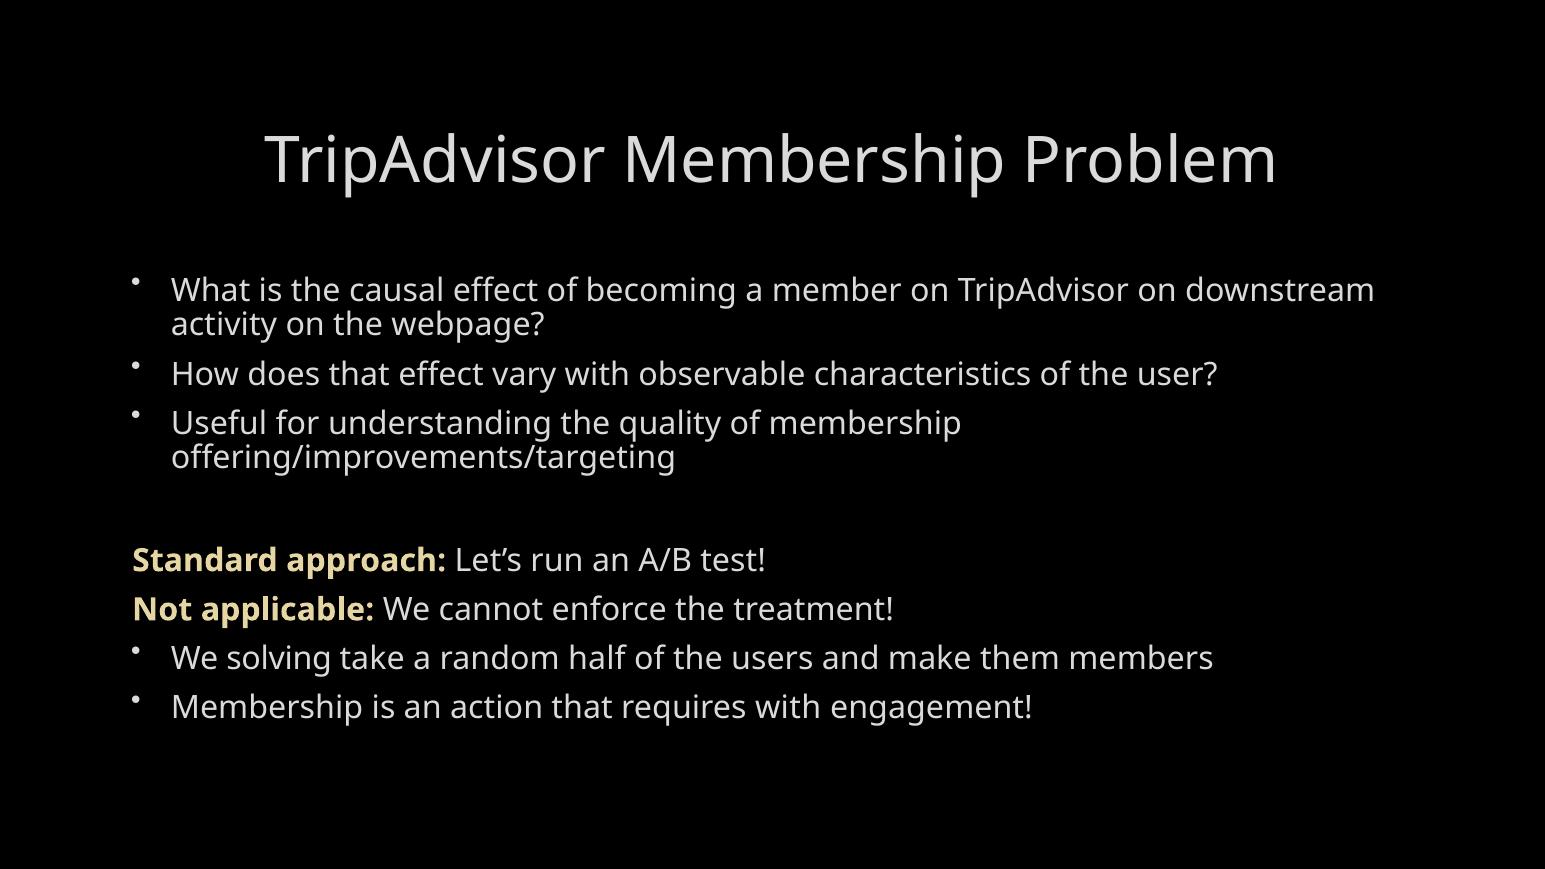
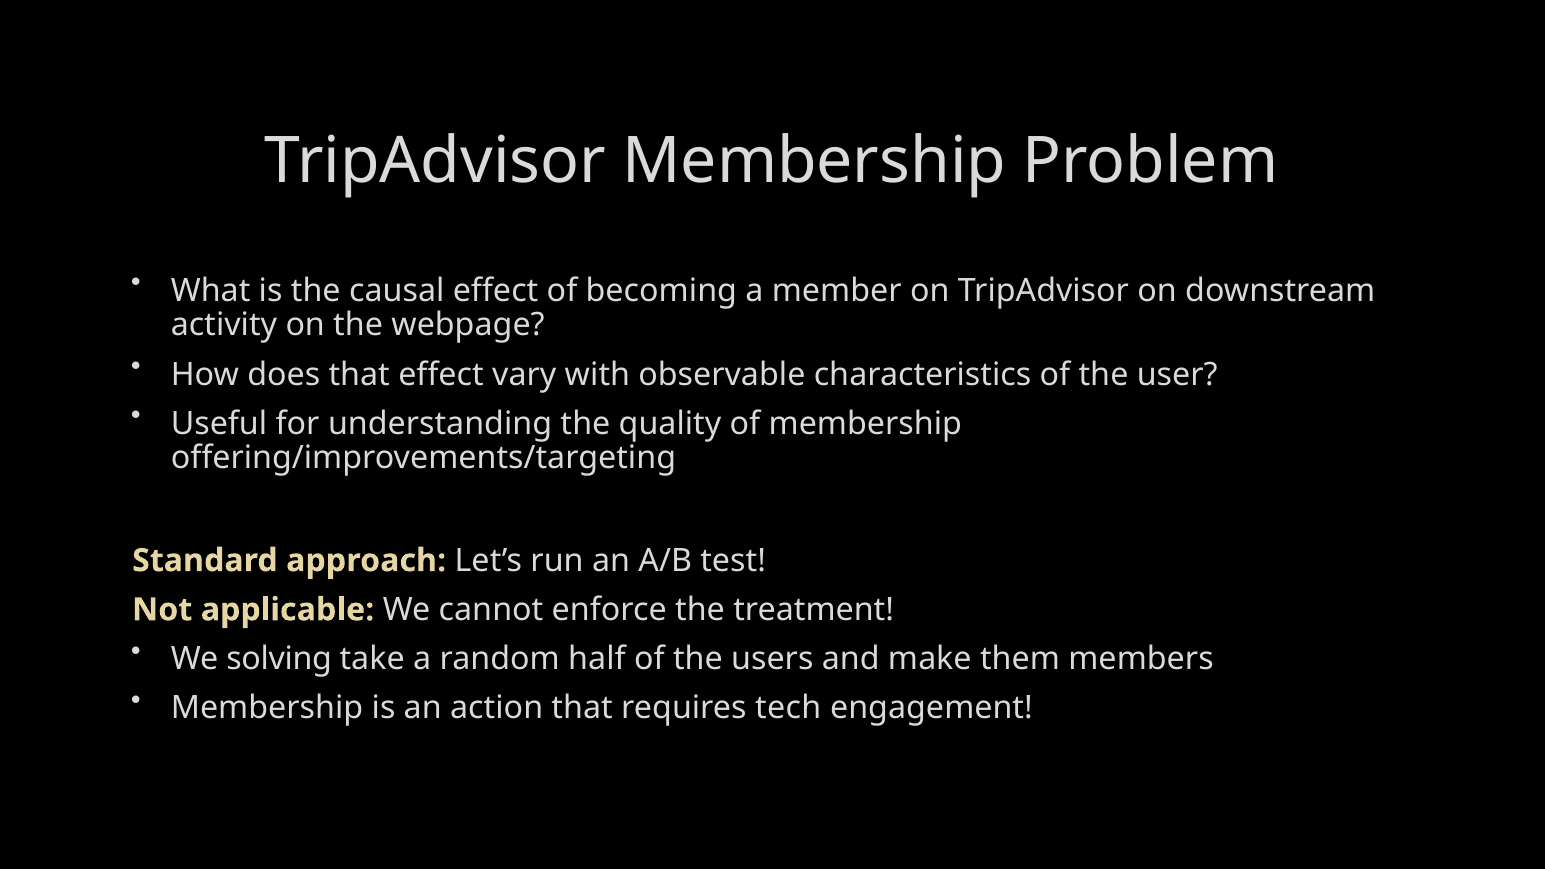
requires with: with -> tech
